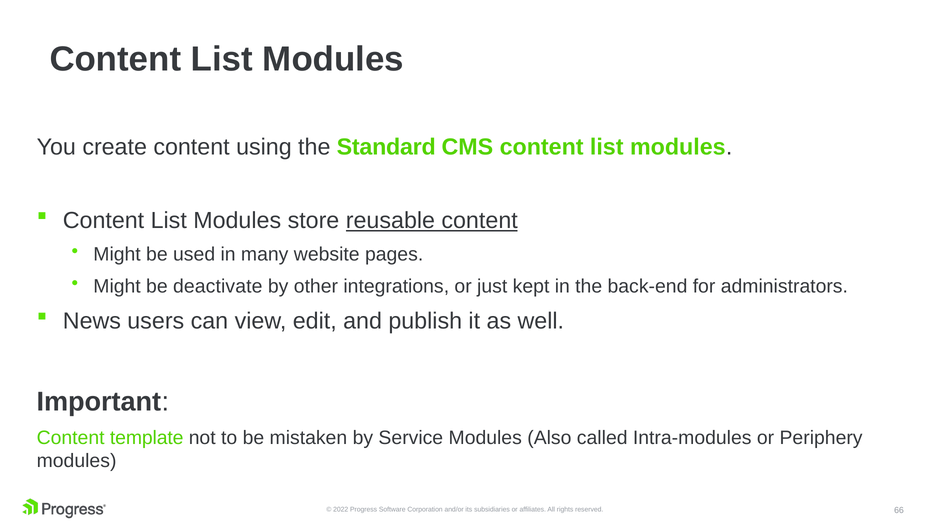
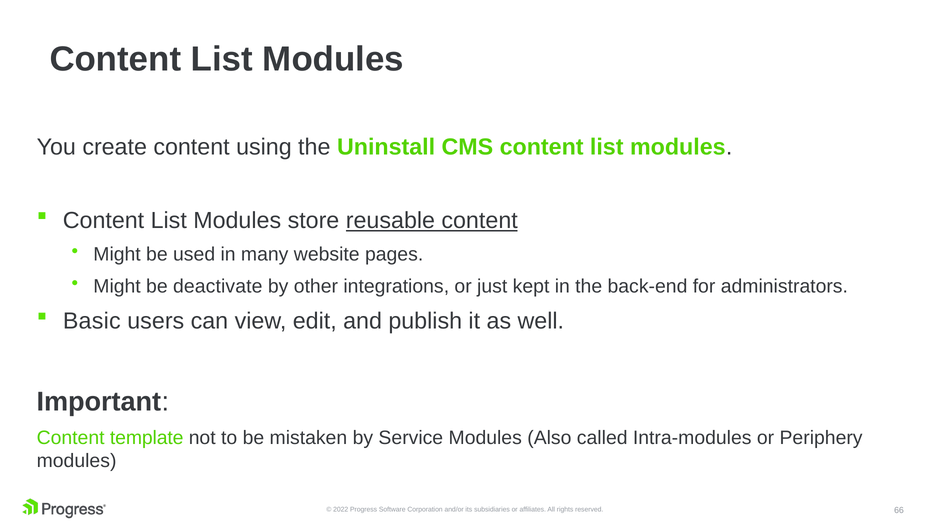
Standard: Standard -> Uninstall
News: News -> Basic
